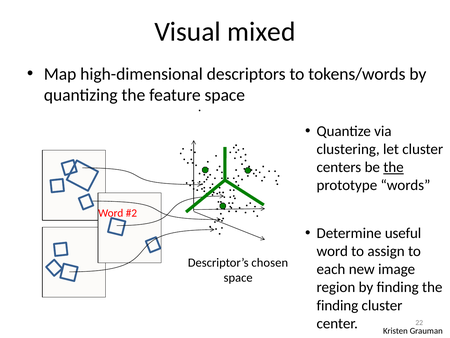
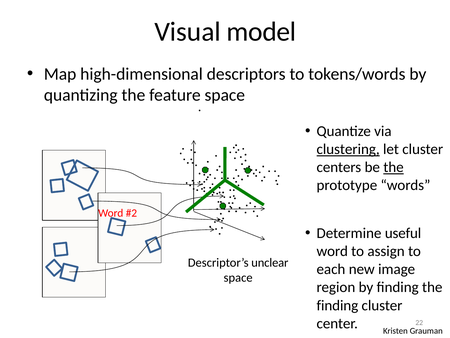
mixed: mixed -> model
clustering underline: none -> present
chosen: chosen -> unclear
